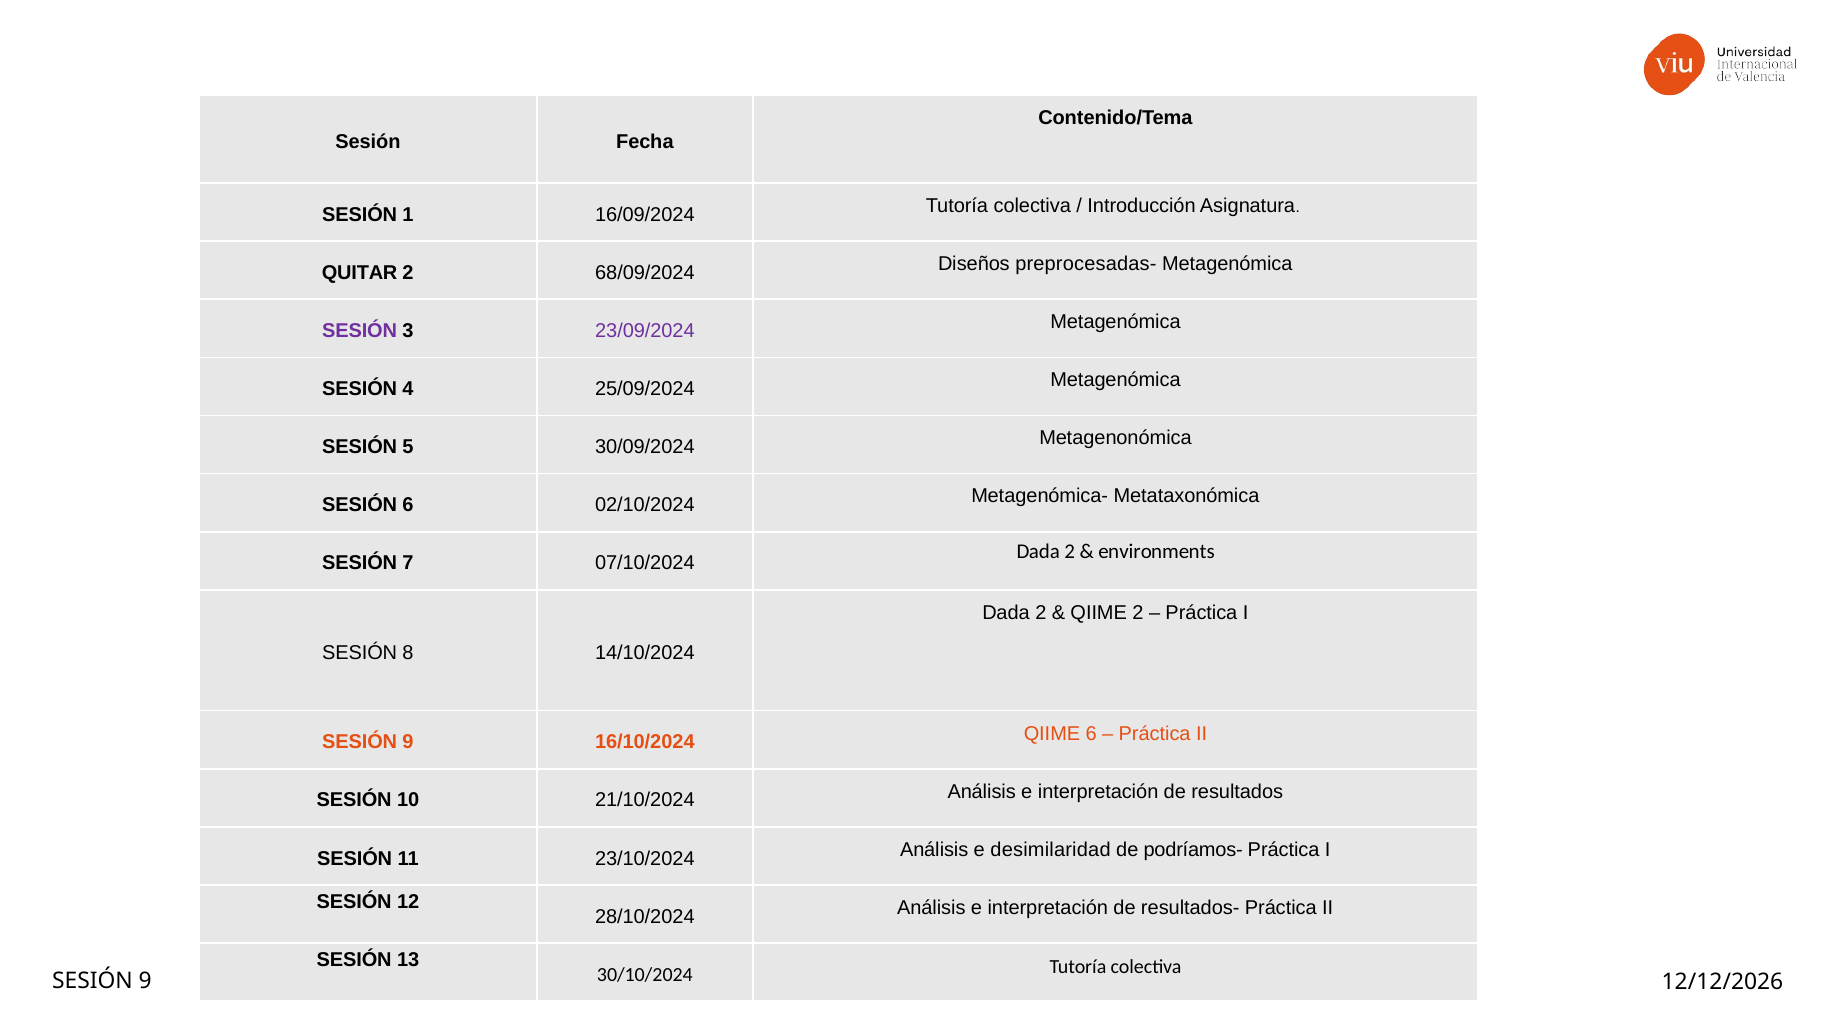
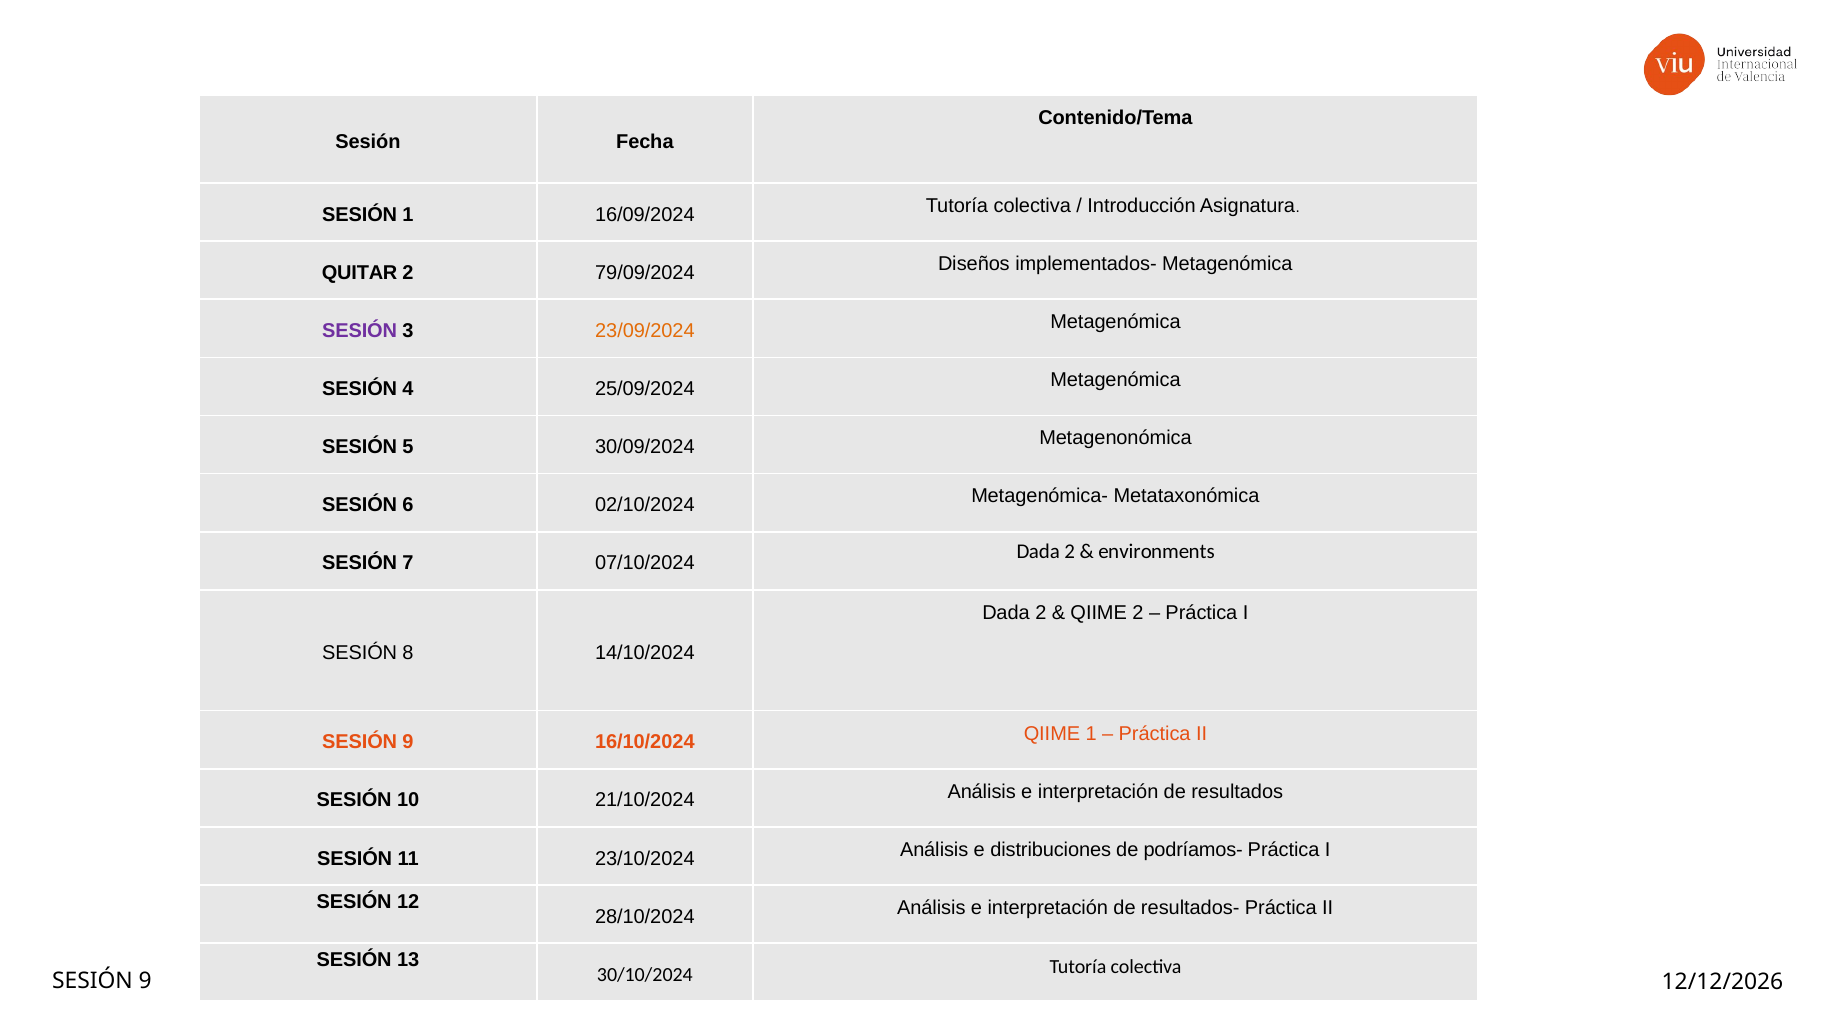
68/09/2024: 68/09/2024 -> 79/09/2024
preprocesadas-: preprocesadas- -> implementados-
23/09/2024 colour: purple -> orange
QIIME 6: 6 -> 1
desimilaridad: desimilaridad -> distribuciones
